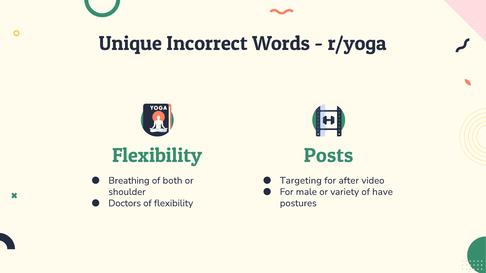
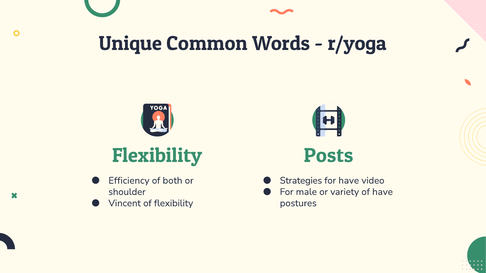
Incorrect: Incorrect -> Common
Breathing: Breathing -> Efficiency
Targeting: Targeting -> Strategies
for after: after -> have
Doctors: Doctors -> Vincent
